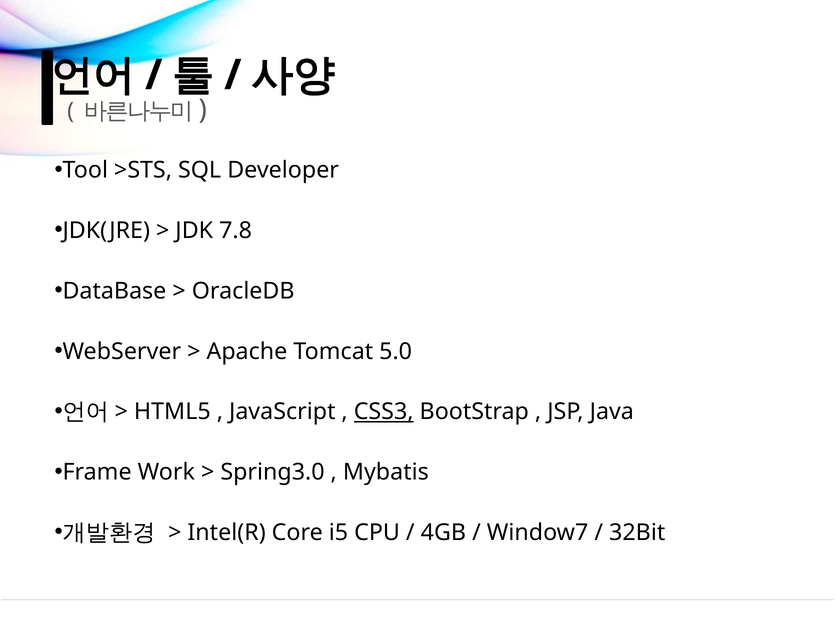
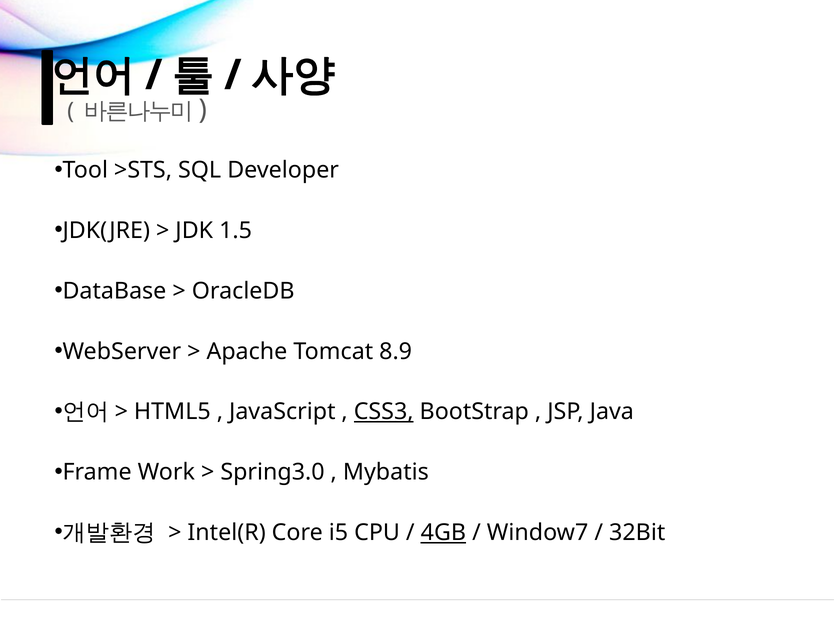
7.8: 7.8 -> 1.5
5.0: 5.0 -> 8.9
4GB underline: none -> present
